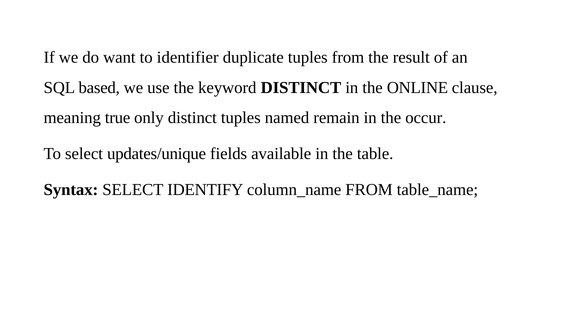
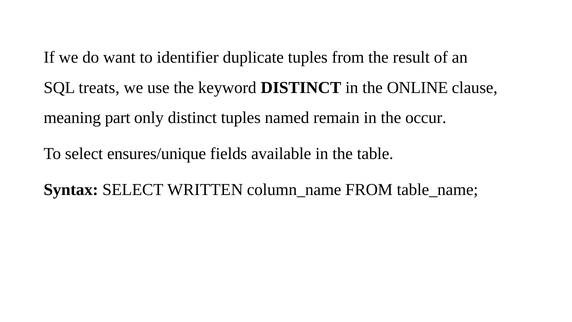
based: based -> treats
true: true -> part
updates/unique: updates/unique -> ensures/unique
IDENTIFY: IDENTIFY -> WRITTEN
